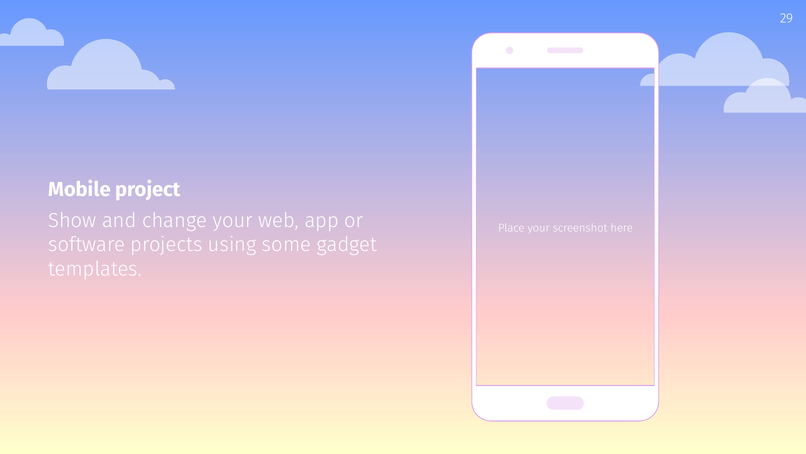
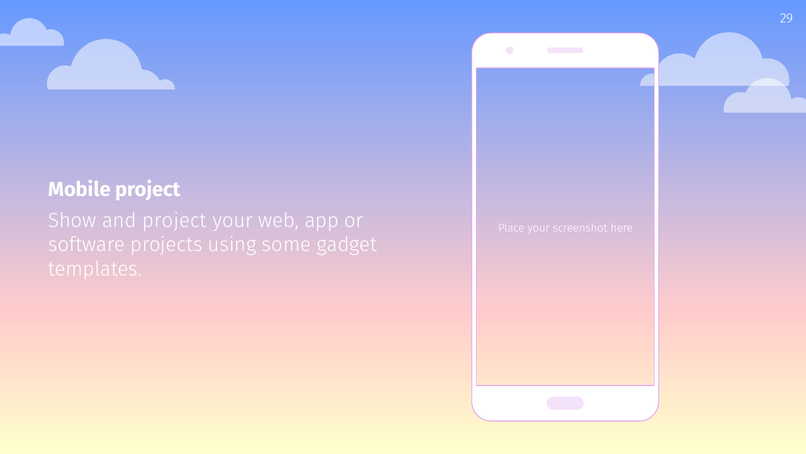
and change: change -> project
